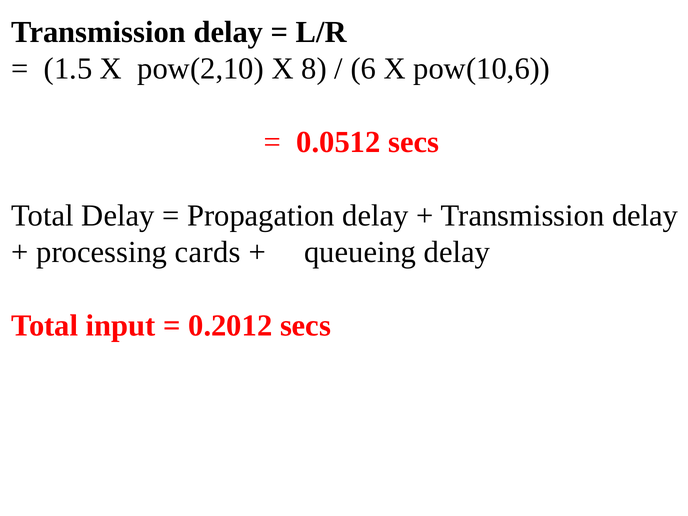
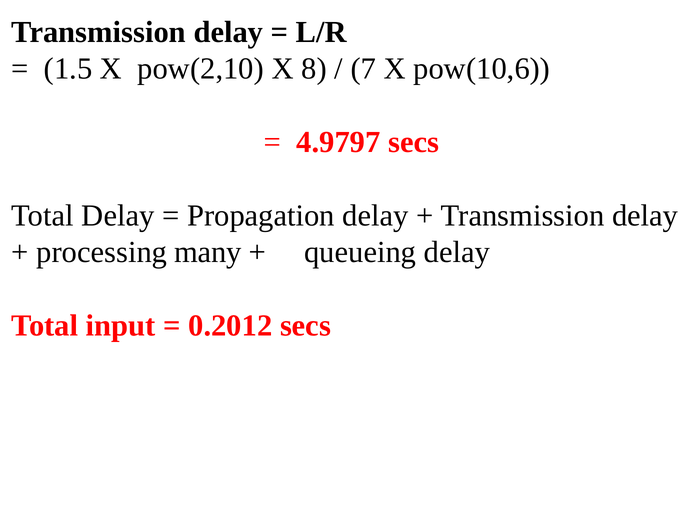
6: 6 -> 7
0.0512: 0.0512 -> 4.9797
cards: cards -> many
